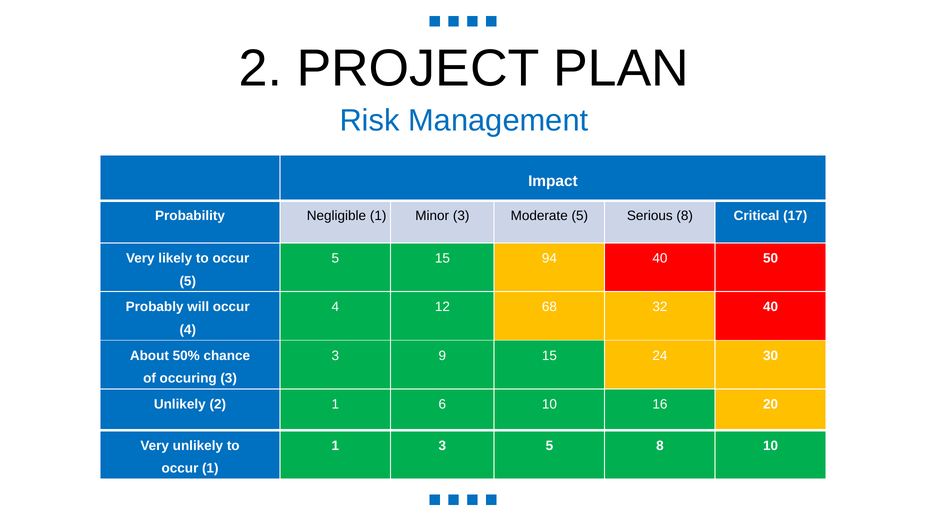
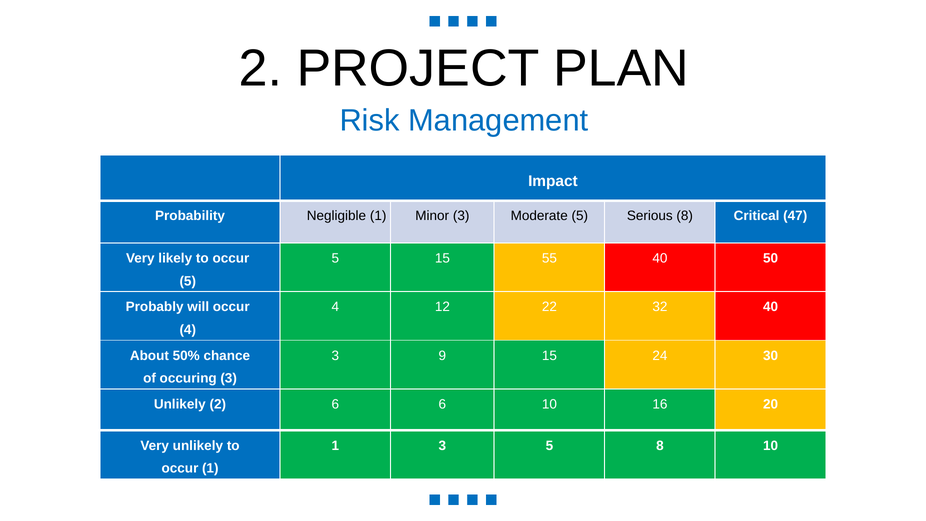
17: 17 -> 47
94: 94 -> 55
68: 68 -> 22
2 1: 1 -> 6
